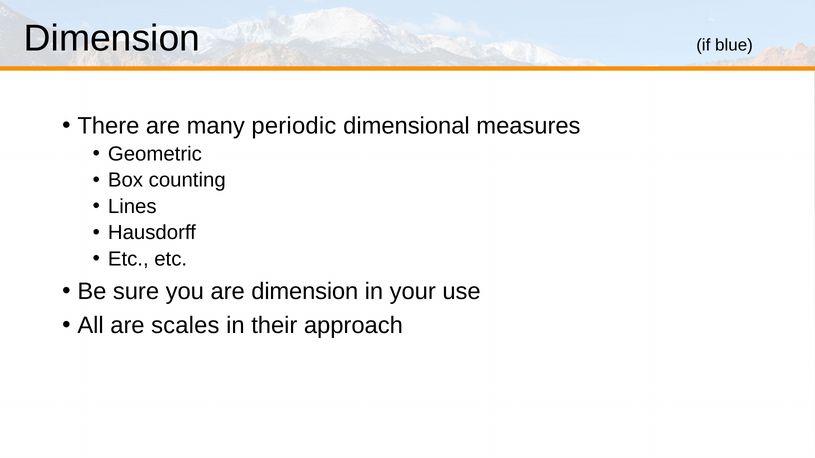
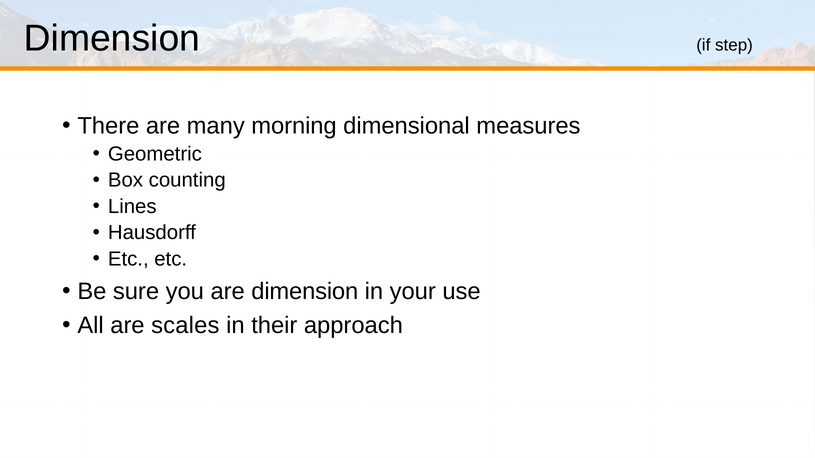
blue: blue -> step
periodic: periodic -> morning
